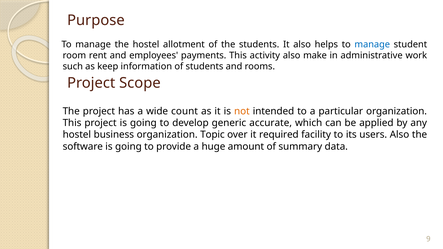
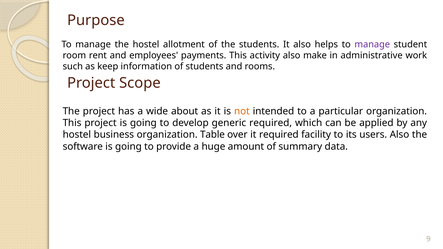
manage at (372, 44) colour: blue -> purple
count: count -> about
generic accurate: accurate -> required
Topic: Topic -> Table
